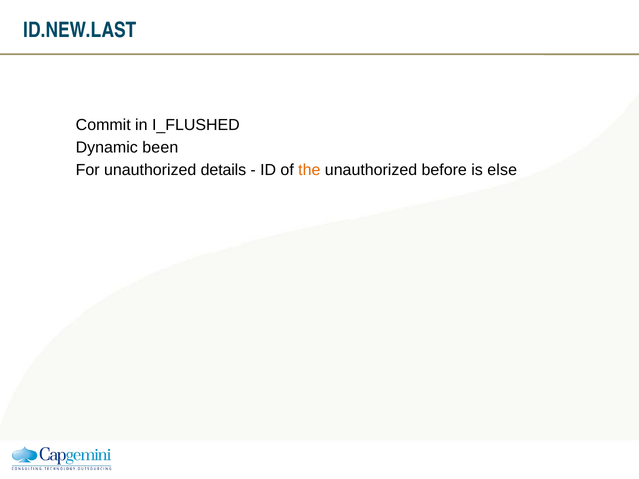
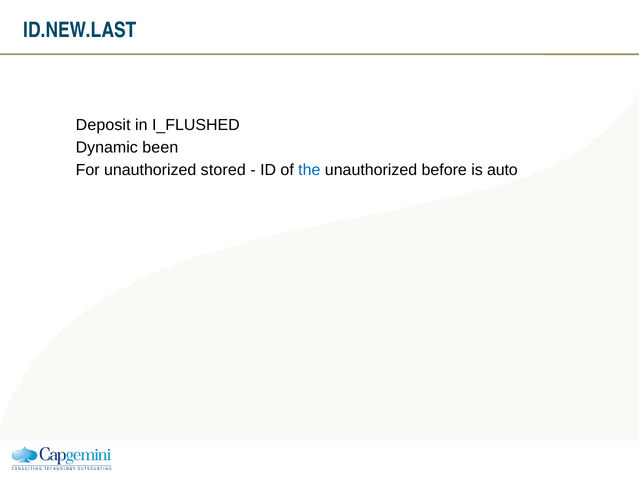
Commit: Commit -> Deposit
details: details -> stored
the colour: orange -> blue
else: else -> auto
